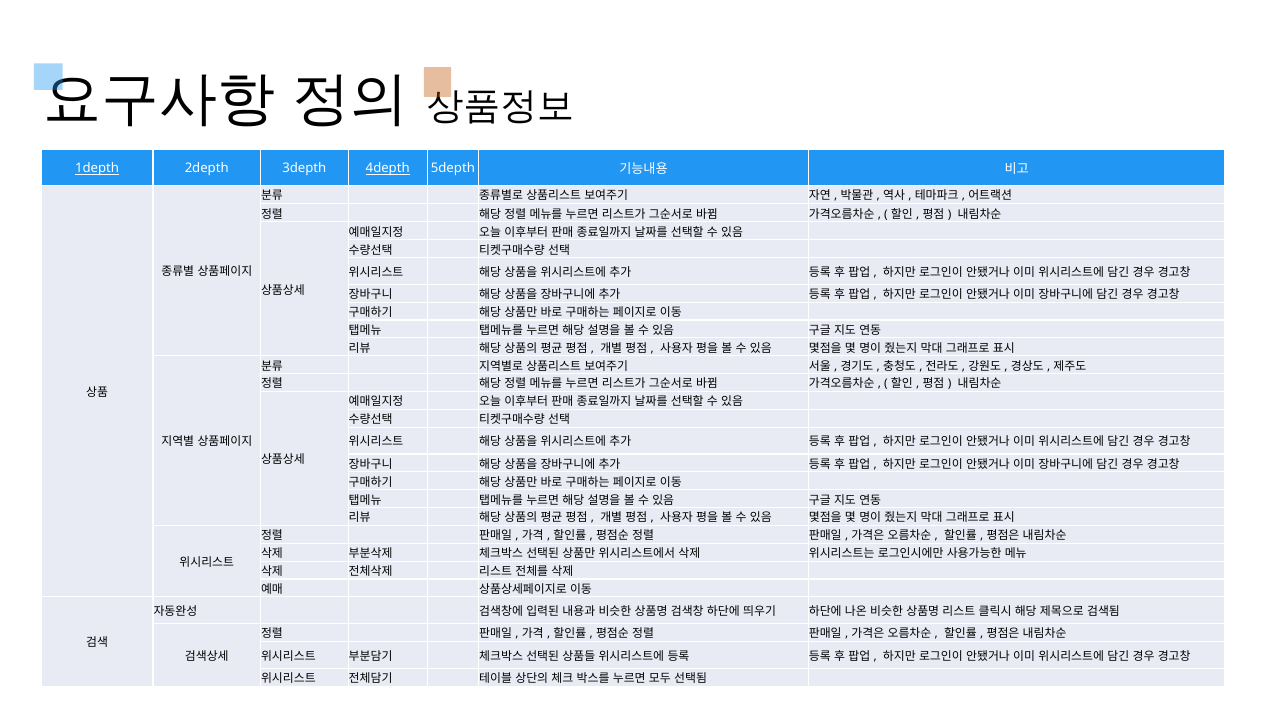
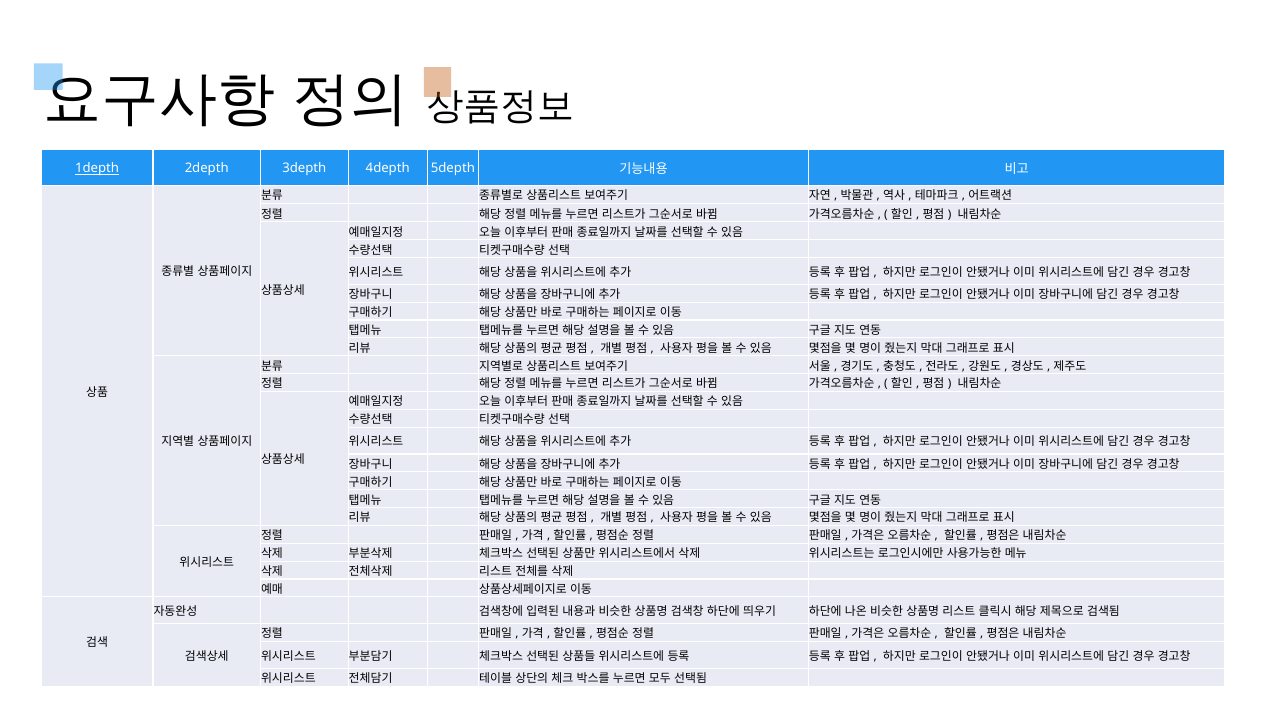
4depth underline: present -> none
